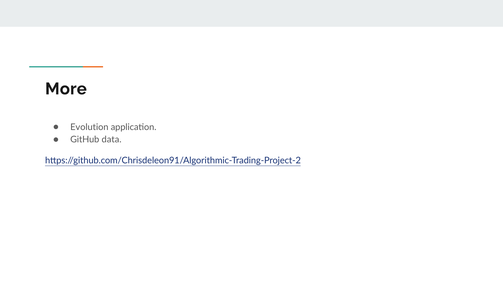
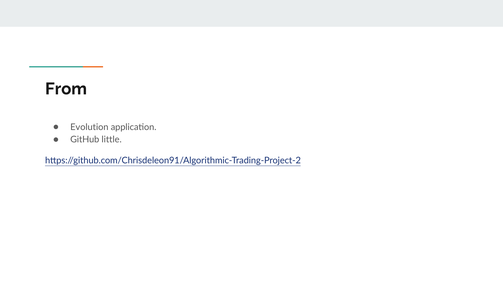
More: More -> From
data: data -> little
